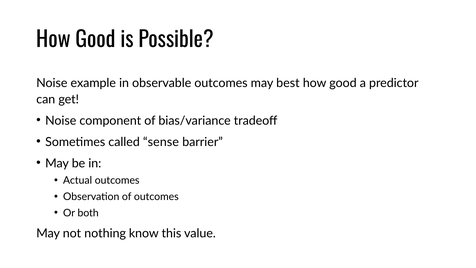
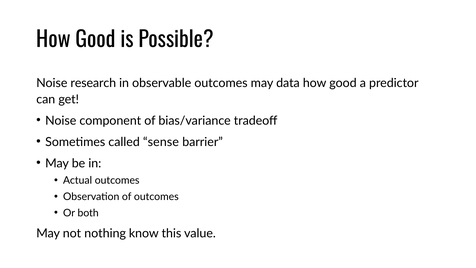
example: example -> research
best: best -> data
